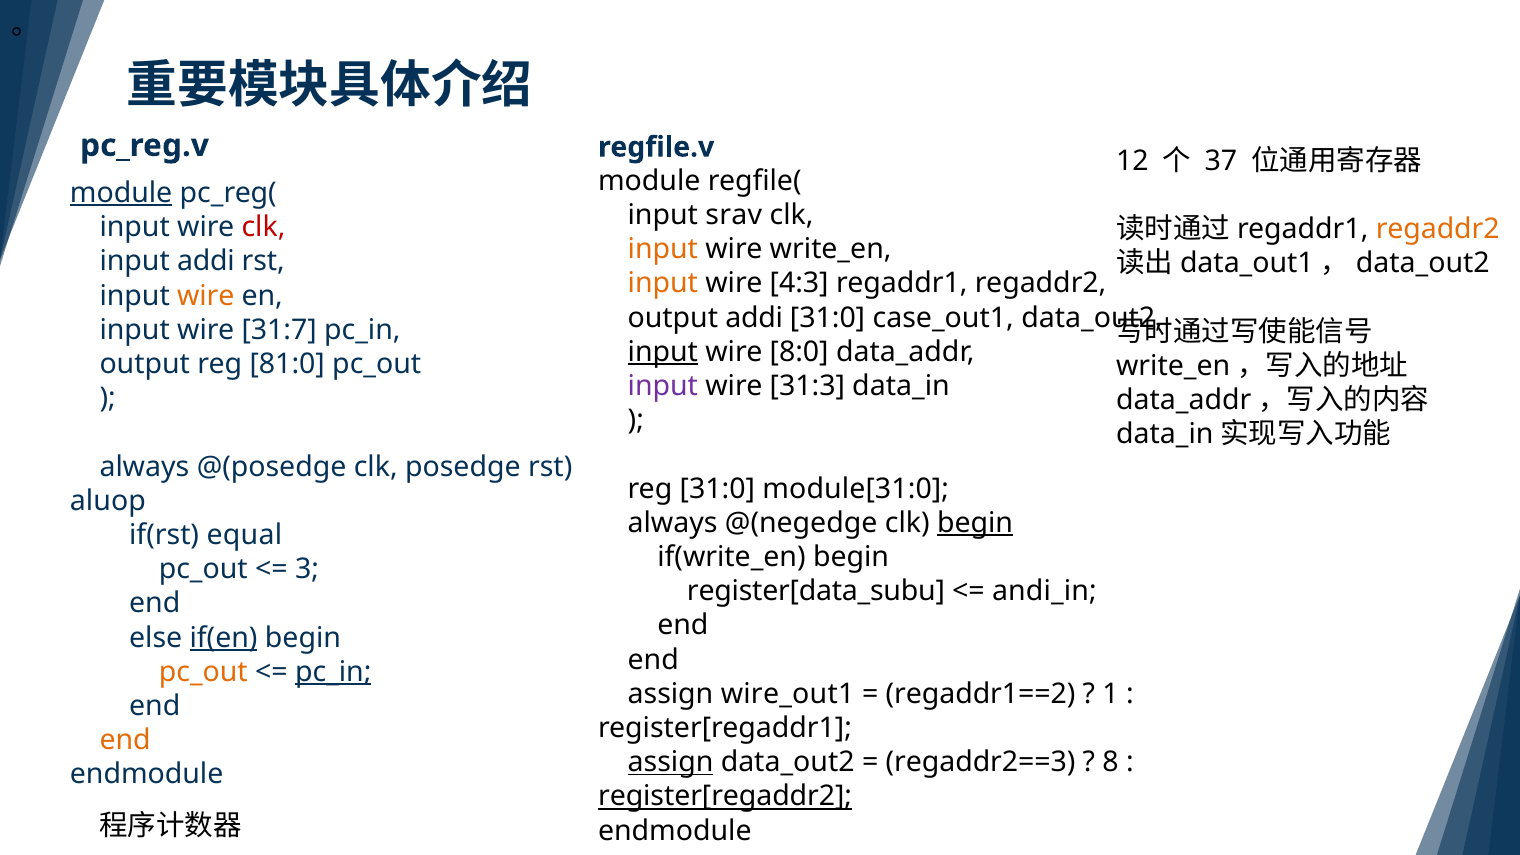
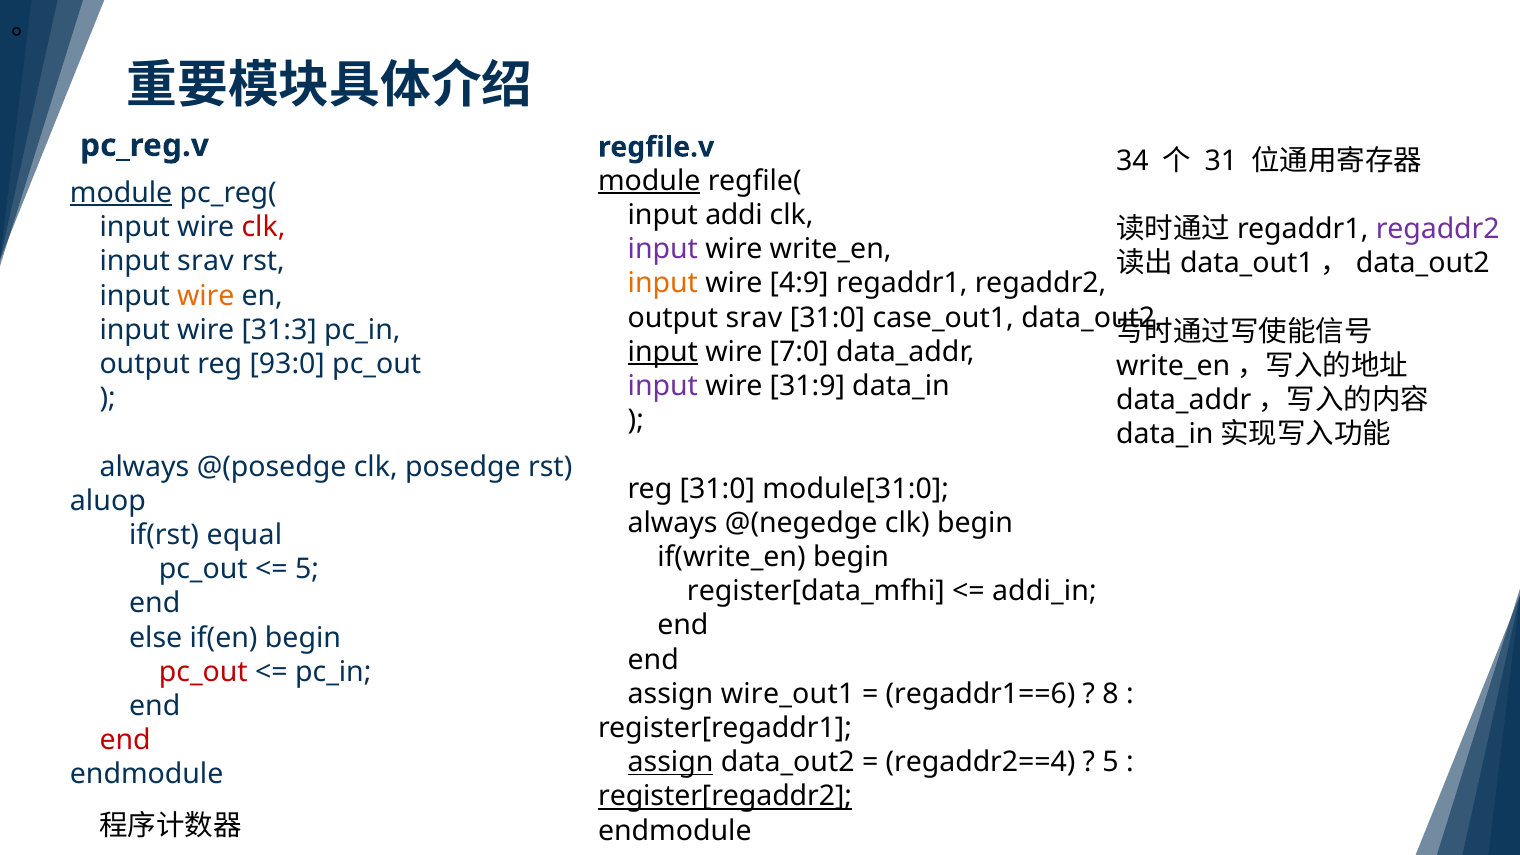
12: 12 -> 34
37: 37 -> 31
module at (649, 181) underline: none -> present
srav: srav -> addi
regaddr2 at (1438, 229) colour: orange -> purple
input at (663, 249) colour: orange -> purple
input addi: addi -> srav
4:3: 4:3 -> 4:9
output addi: addi -> srav
31:7: 31:7 -> 31:3
8:0: 8:0 -> 7:0
81:0: 81:0 -> 93:0
31:3: 31:3 -> 31:9
begin at (975, 523) underline: present -> none
3 at (307, 569): 3 -> 5
register[data_subu: register[data_subu -> register[data_mfhi
andi_in: andi_in -> addi_in
if(en underline: present -> none
pc_out at (203, 672) colour: orange -> red
pc_in at (333, 672) underline: present -> none
regaddr1==2: regaddr1==2 -> regaddr1==6
1: 1 -> 8
end at (125, 740) colour: orange -> red
regaddr2==3: regaddr2==3 -> regaddr2==4
8 at (1111, 762): 8 -> 5
